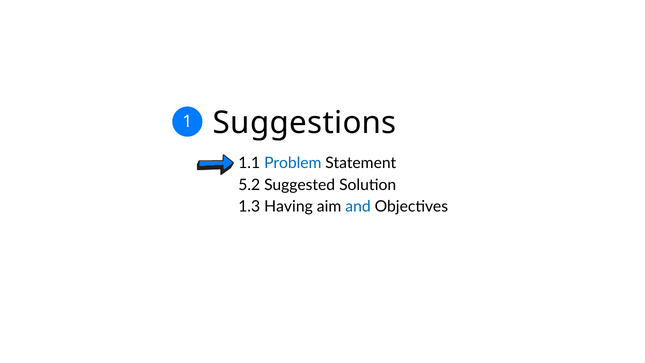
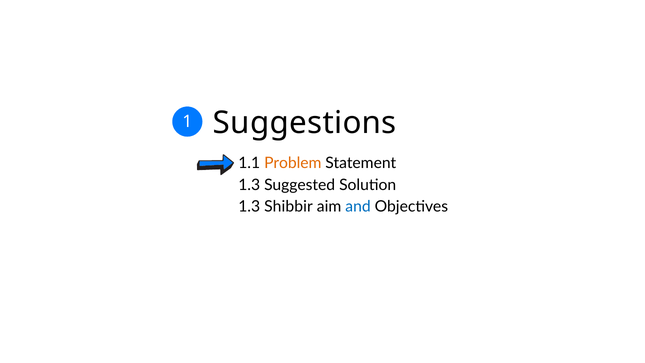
Problem colour: blue -> orange
5.2 at (249, 185): 5.2 -> 1.3
Having: Having -> Shibbir
